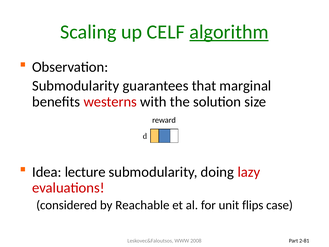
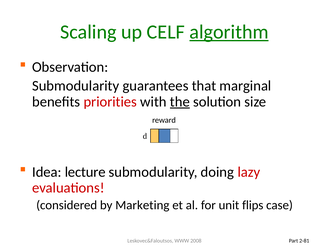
westerns: westerns -> priorities
the underline: none -> present
Reachable: Reachable -> Marketing
